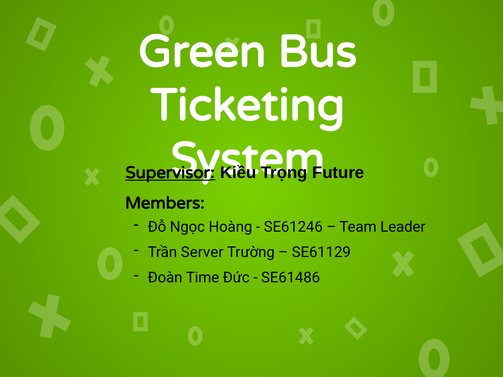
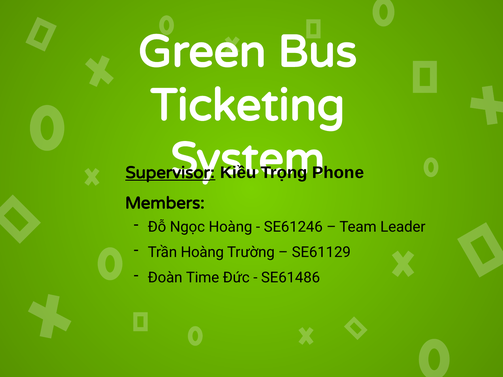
Future: Future -> Phone
Trần Server: Server -> Hoàng
